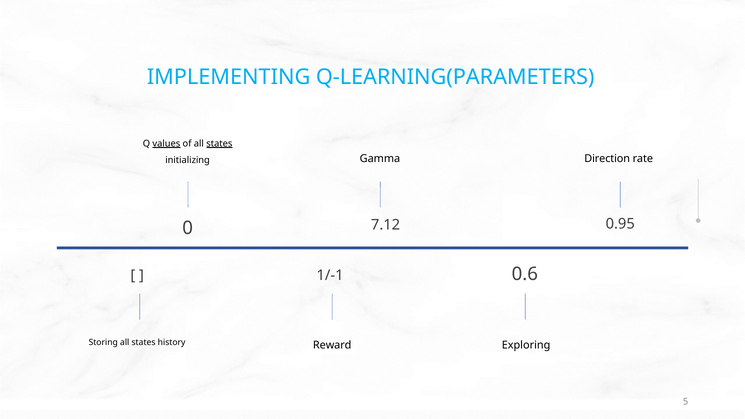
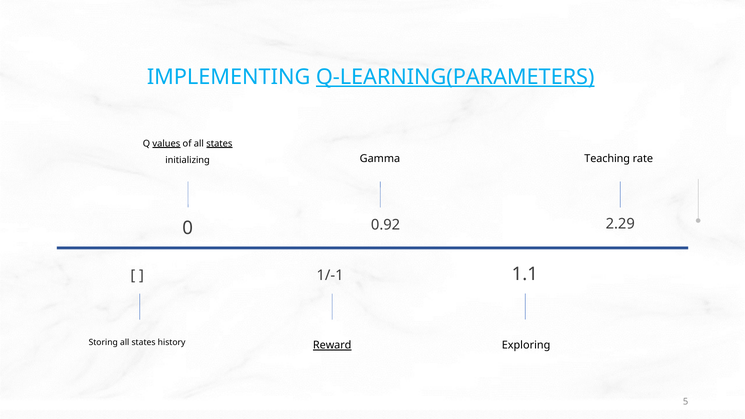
Q-LEARNING(PARAMETERS underline: none -> present
Direction: Direction -> Teaching
7.12: 7.12 -> 0.92
0.95: 0.95 -> 2.29
0.6: 0.6 -> 1.1
Reward underline: none -> present
